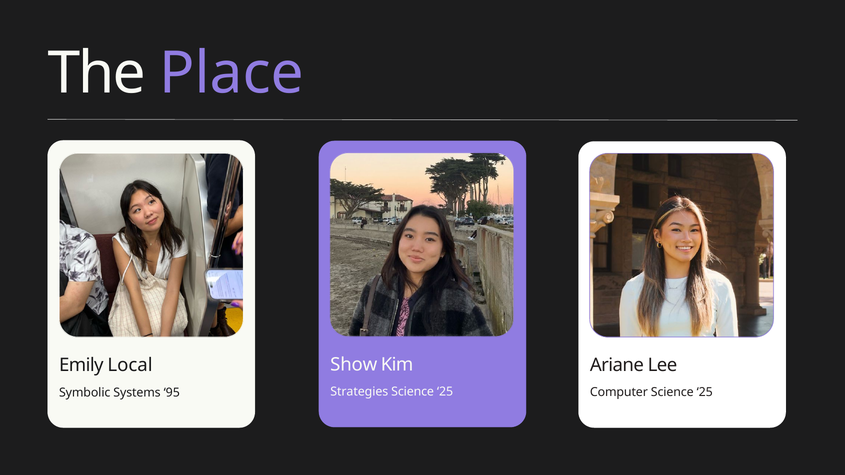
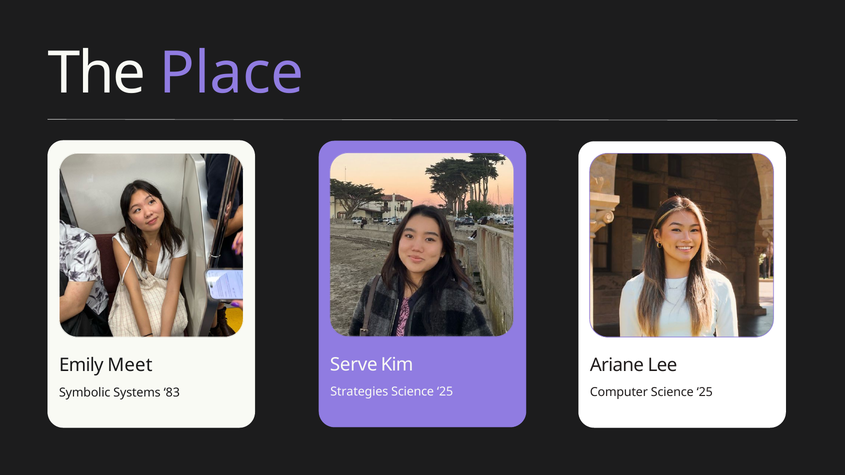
Show: Show -> Serve
Local: Local -> Meet
95: 95 -> 83
